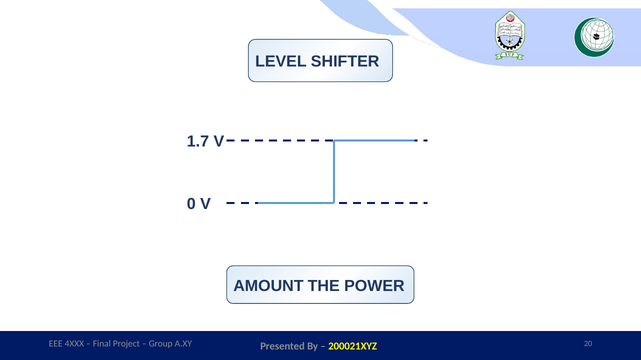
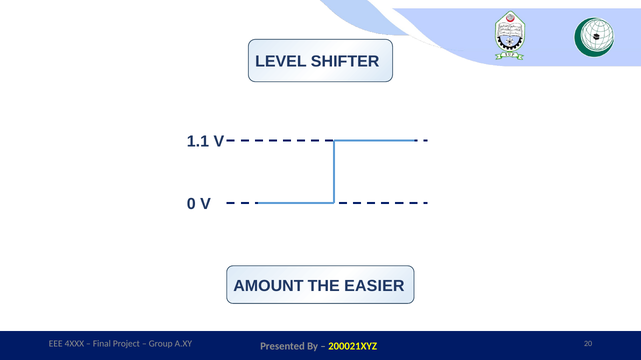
1.7: 1.7 -> 1.1
POWER: POWER -> EASIER
